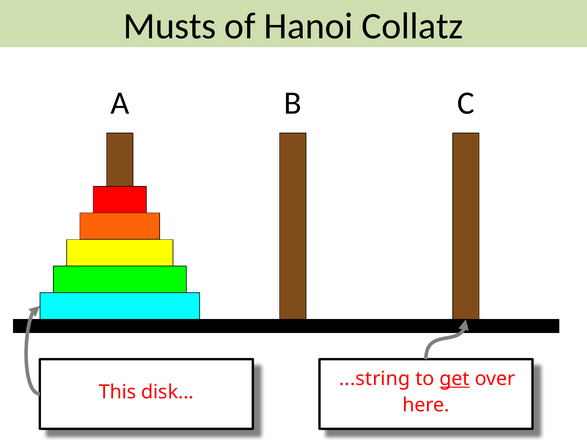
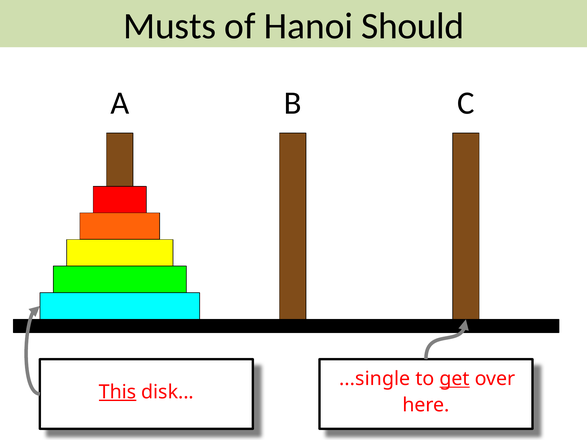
Collatz: Collatz -> Should
...string: ...string -> ...single
This underline: none -> present
